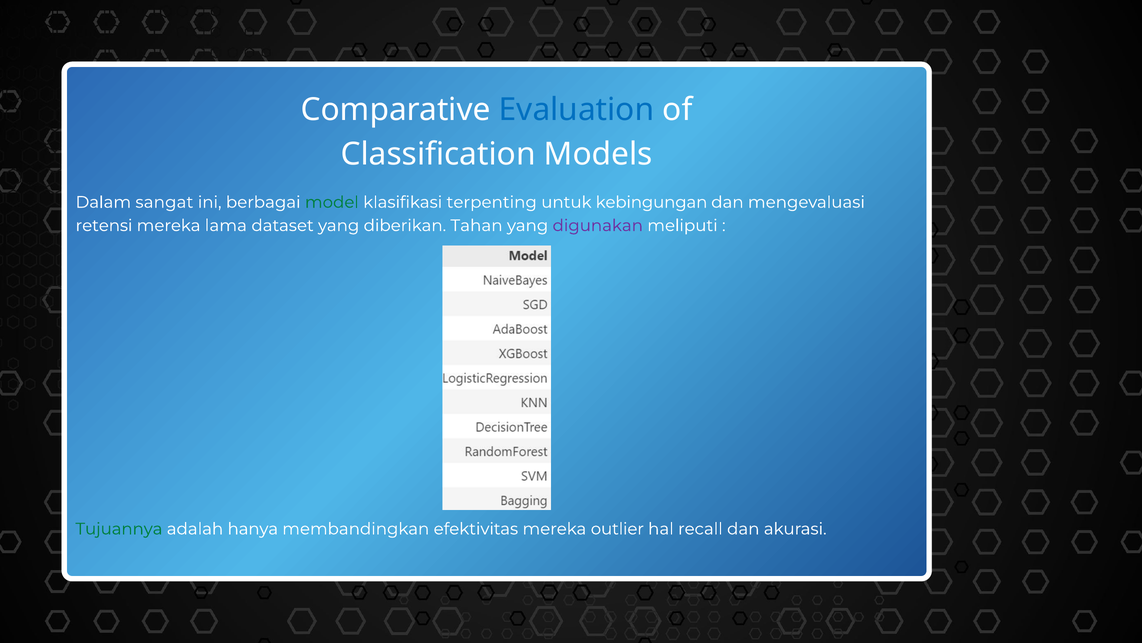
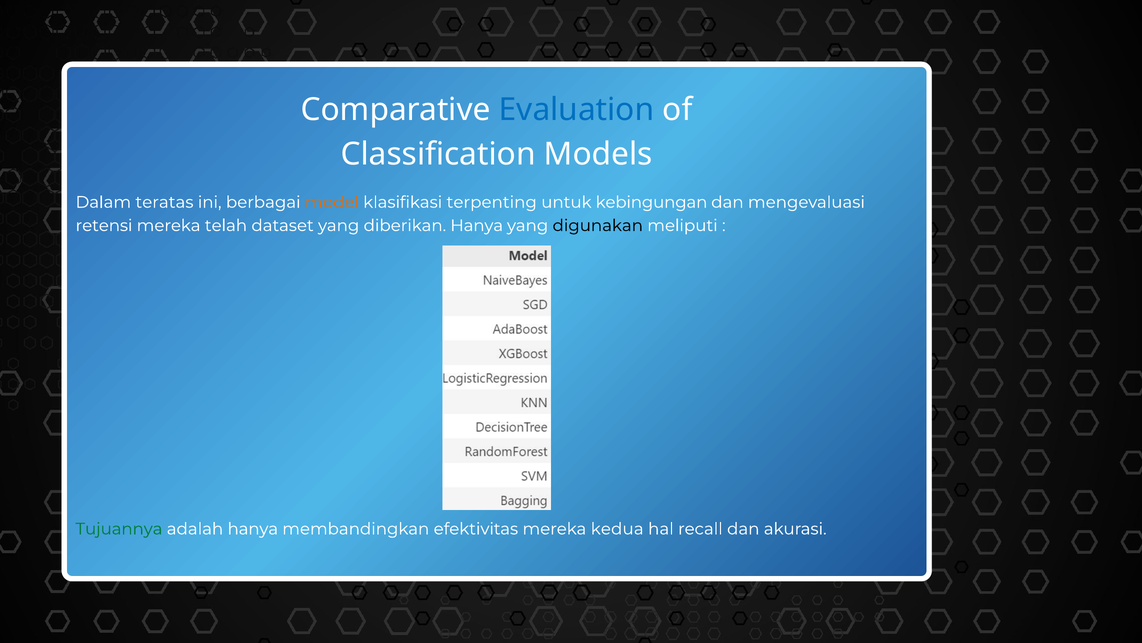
sangat: sangat -> teratas
model colour: green -> orange
lama: lama -> telah
diberikan Tahan: Tahan -> Hanya
digunakan colour: purple -> black
outlier: outlier -> kedua
